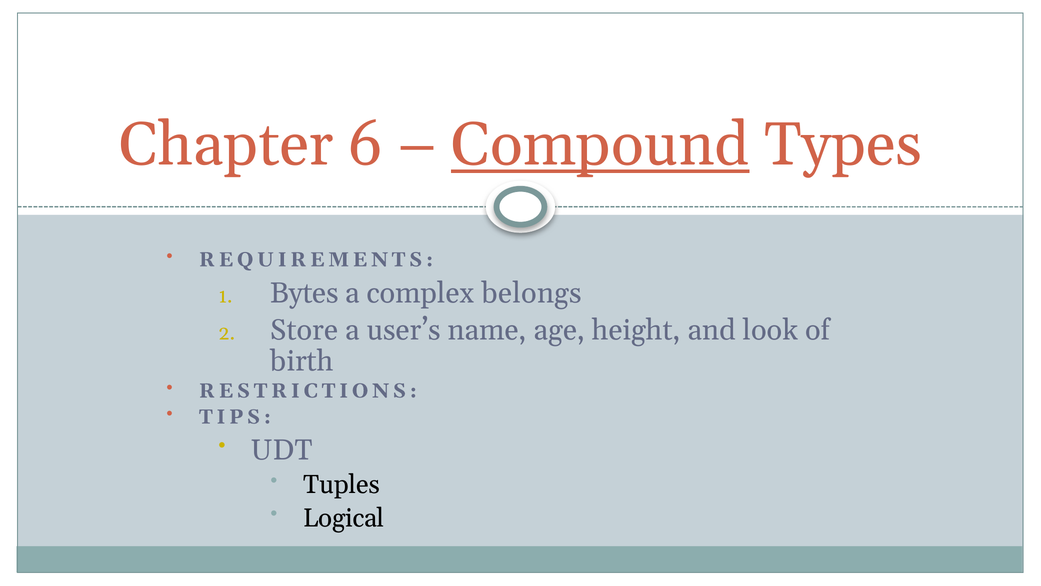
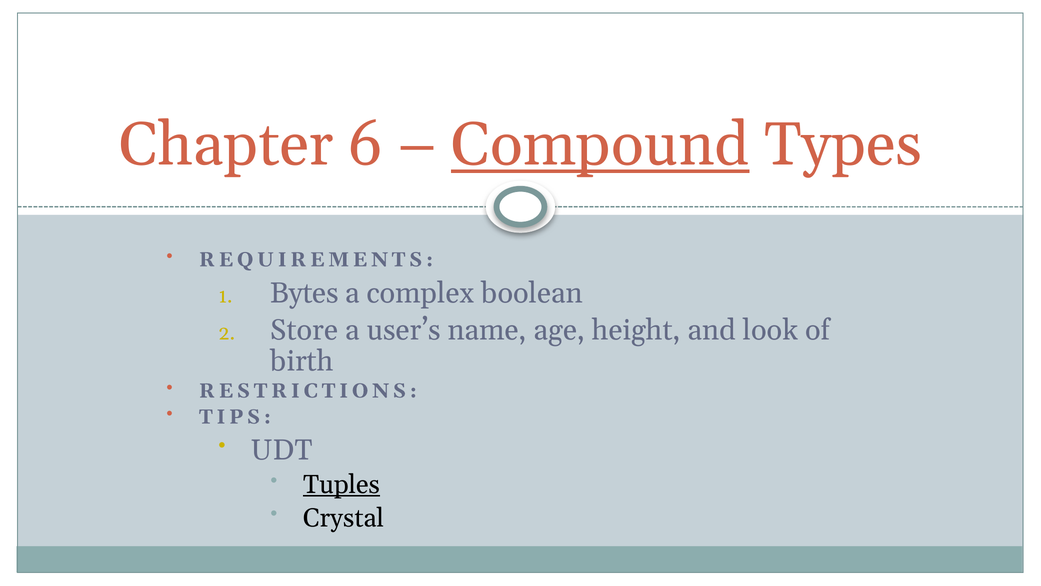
belongs: belongs -> boolean
Tuples underline: none -> present
Logical: Logical -> Crystal
